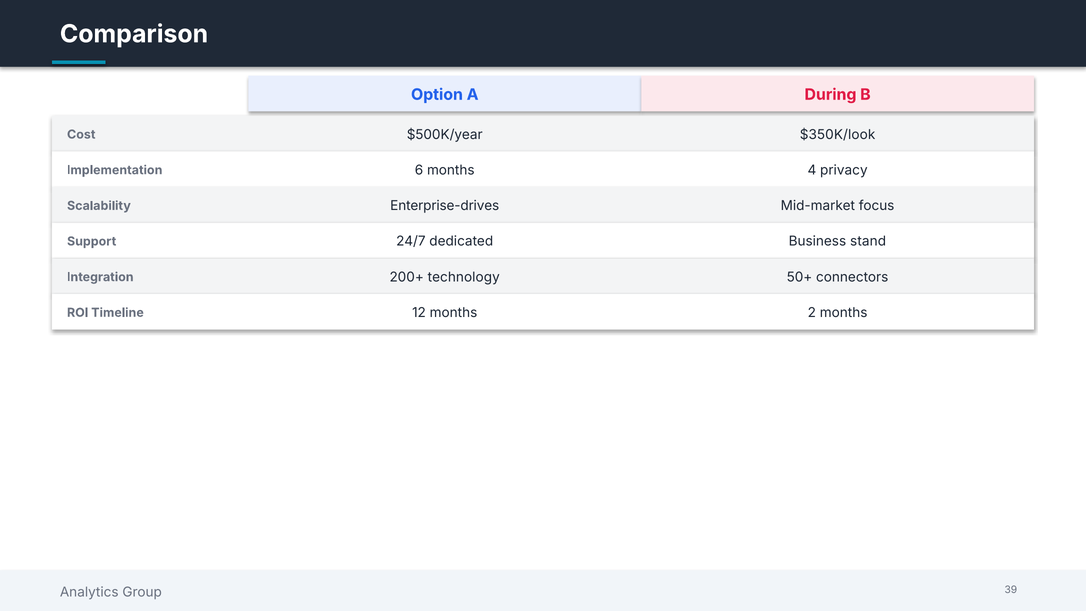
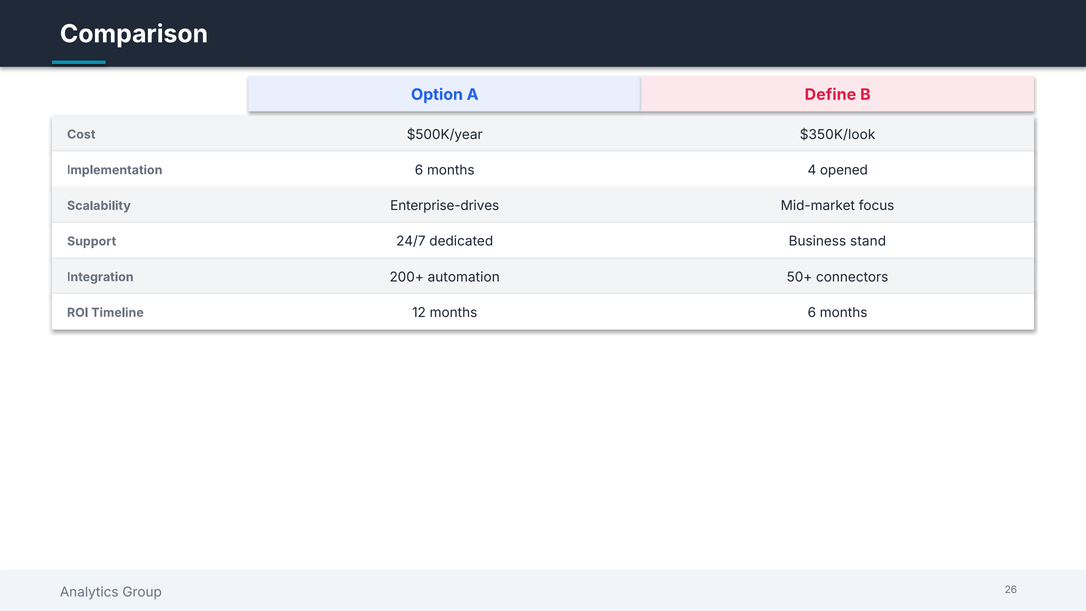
During: During -> Define
privacy: privacy -> opened
technology: technology -> automation
months 2: 2 -> 6
39: 39 -> 26
